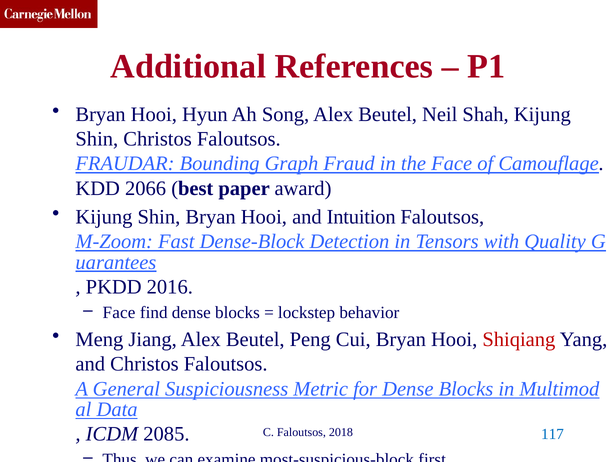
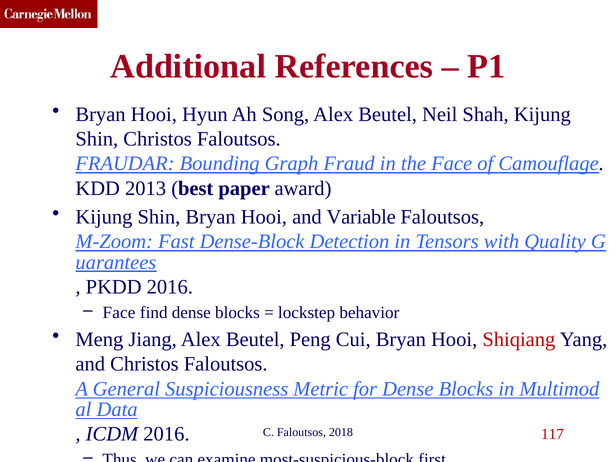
2066: 2066 -> 2013
Intuition: Intuition -> Variable
ICDM 2085: 2085 -> 2016
117 colour: blue -> red
